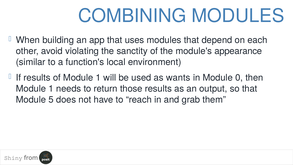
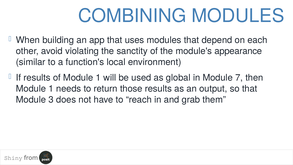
wants: wants -> global
0: 0 -> 7
5: 5 -> 3
